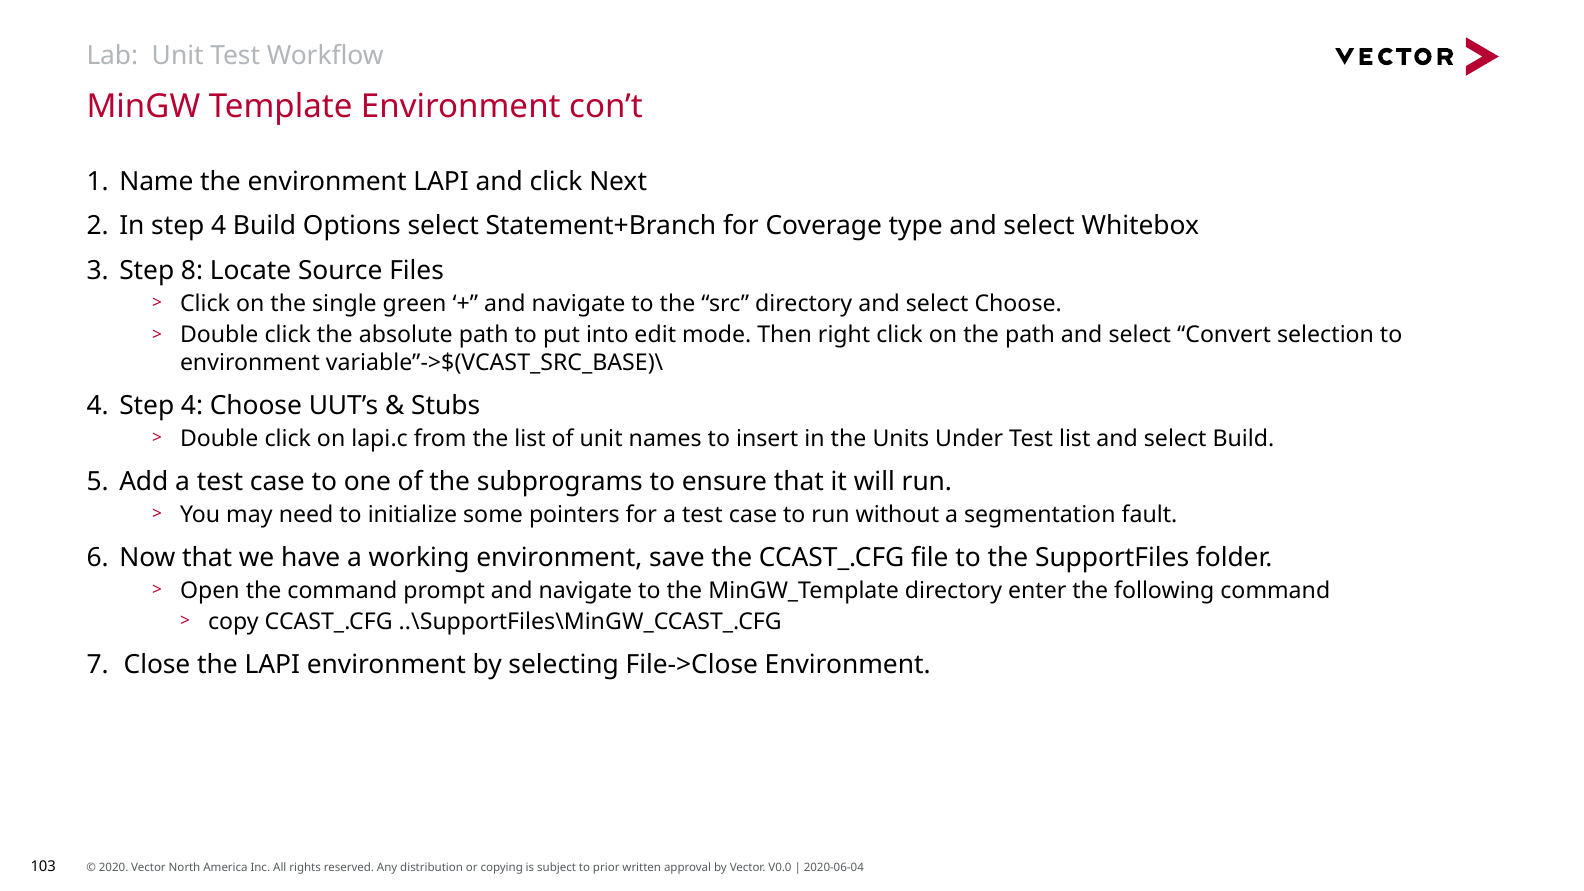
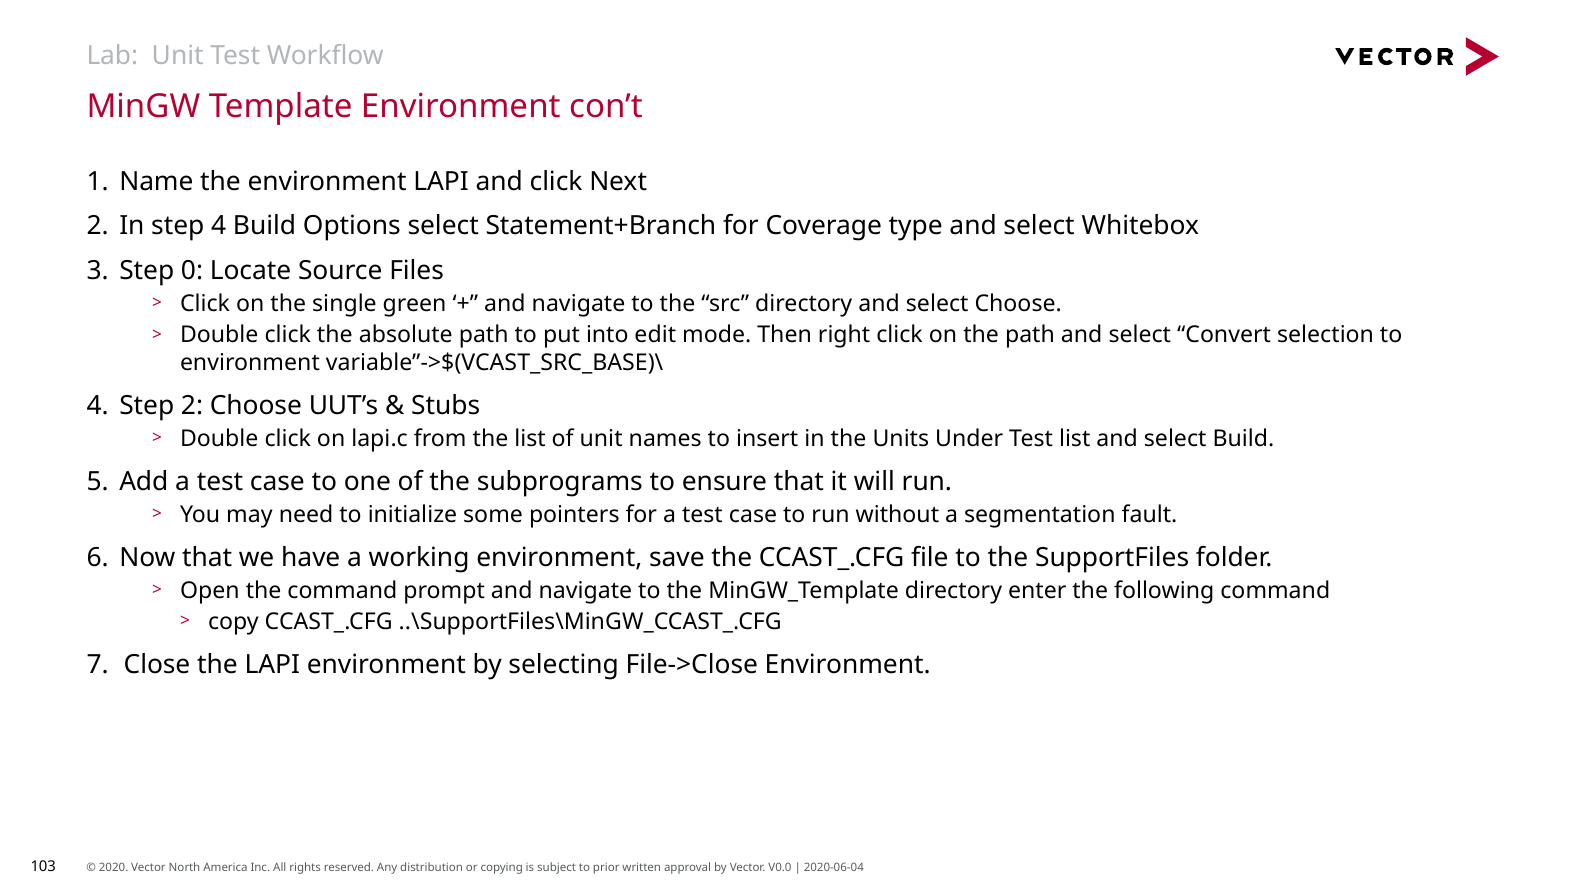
8: 8 -> 0
4 Step 4: 4 -> 2
